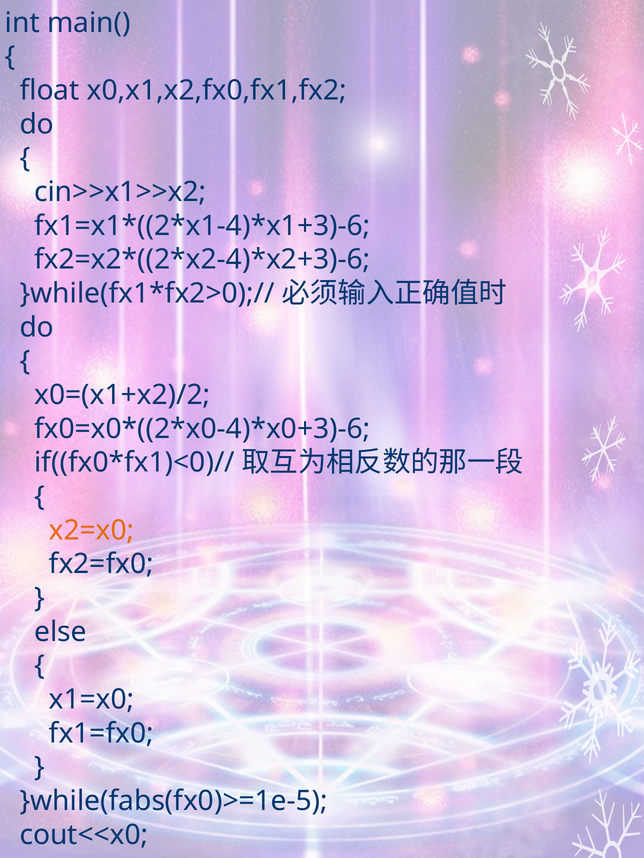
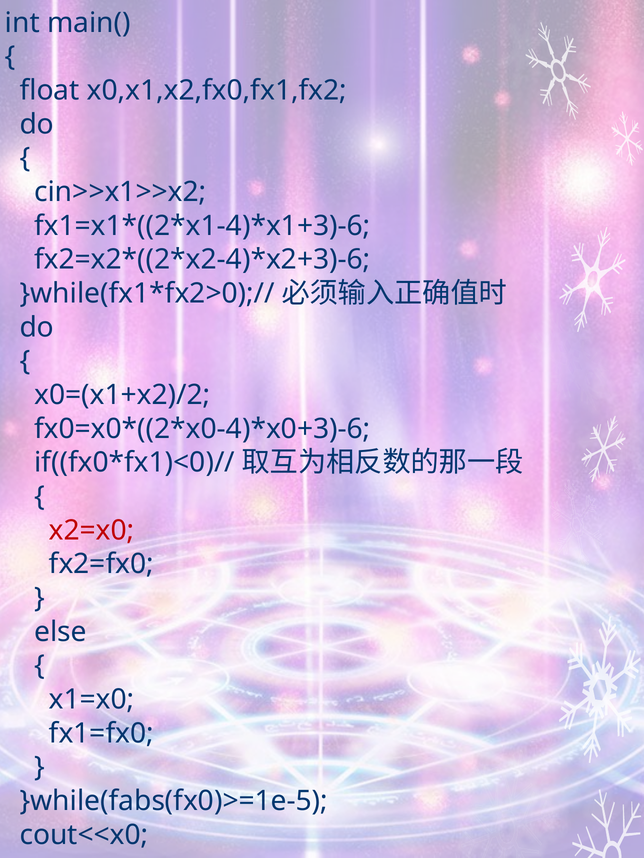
x2=x0 colour: orange -> red
